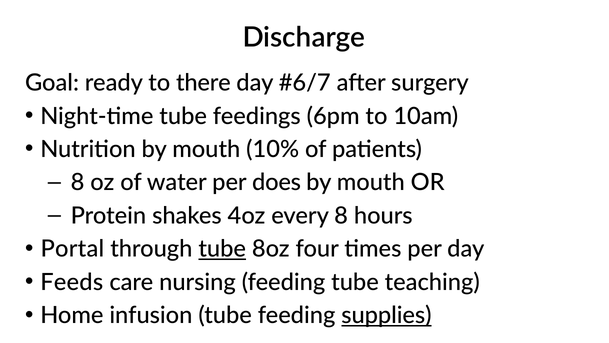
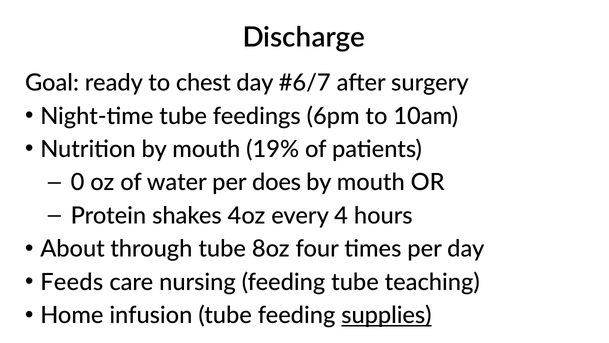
there: there -> chest
10%: 10% -> 19%
8 at (78, 182): 8 -> 0
every 8: 8 -> 4
Portal: Portal -> About
tube at (222, 249) underline: present -> none
